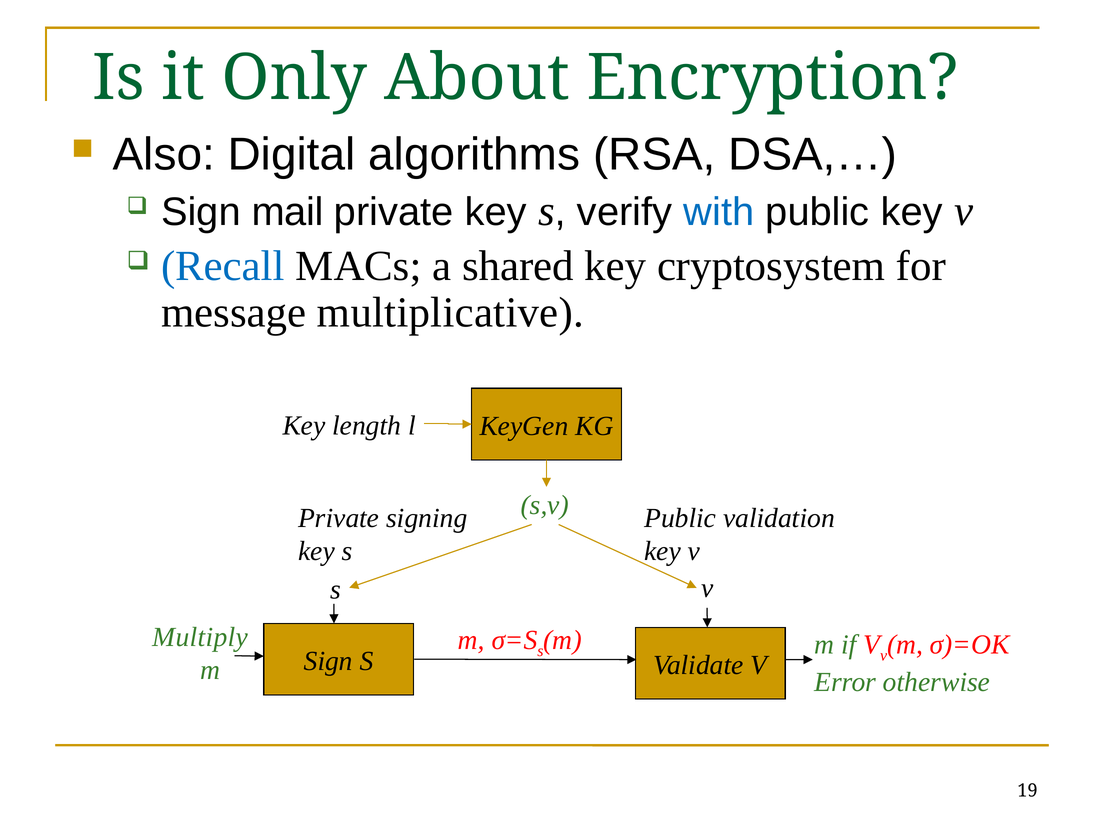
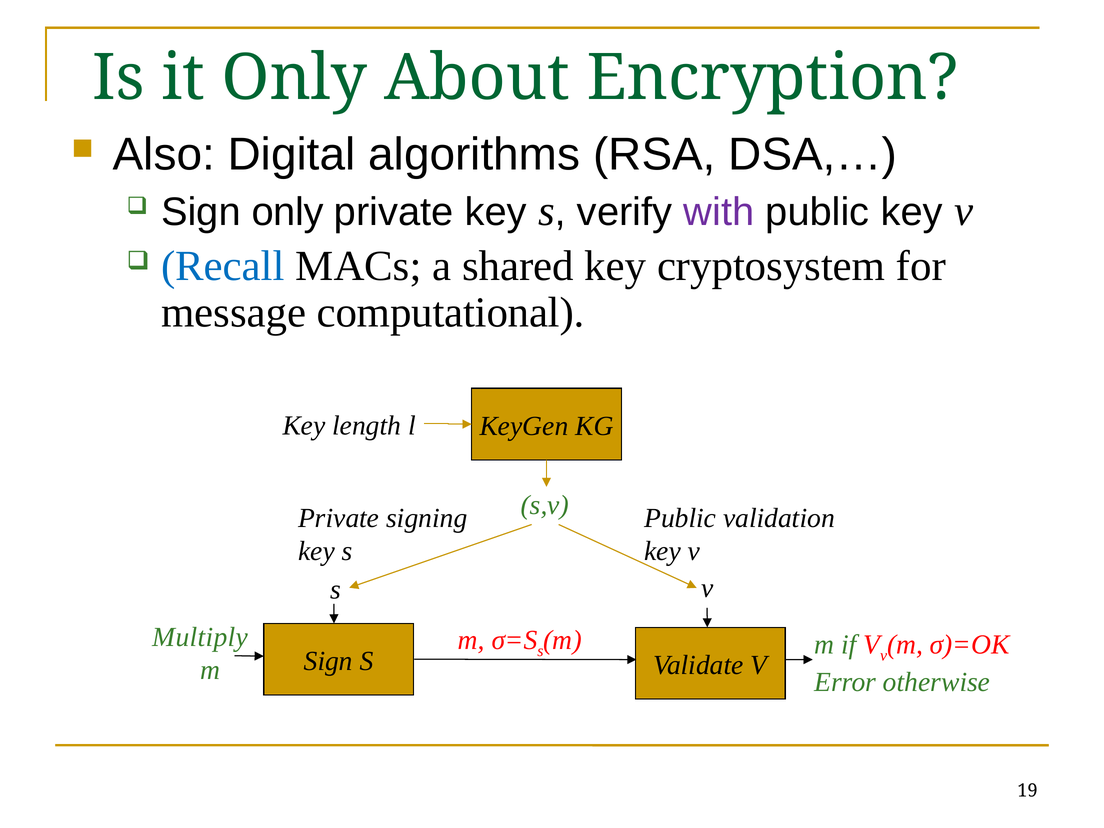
Sign mail: mail -> only
with colour: blue -> purple
multiplicative: multiplicative -> computational
